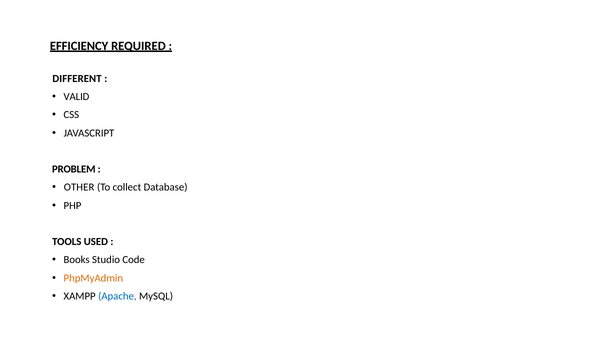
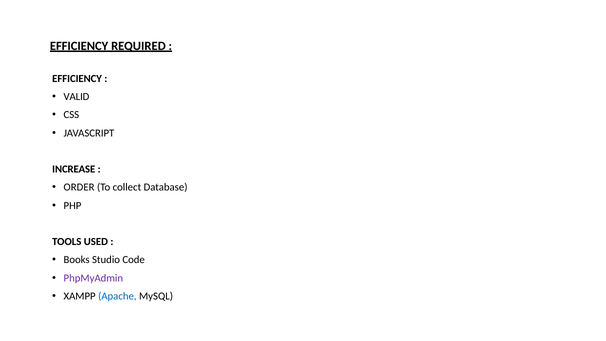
DIFFERENT at (77, 79): DIFFERENT -> EFFICIENCY
PROBLEM: PROBLEM -> INCREASE
OTHER: OTHER -> ORDER
PhpMyAdmin colour: orange -> purple
